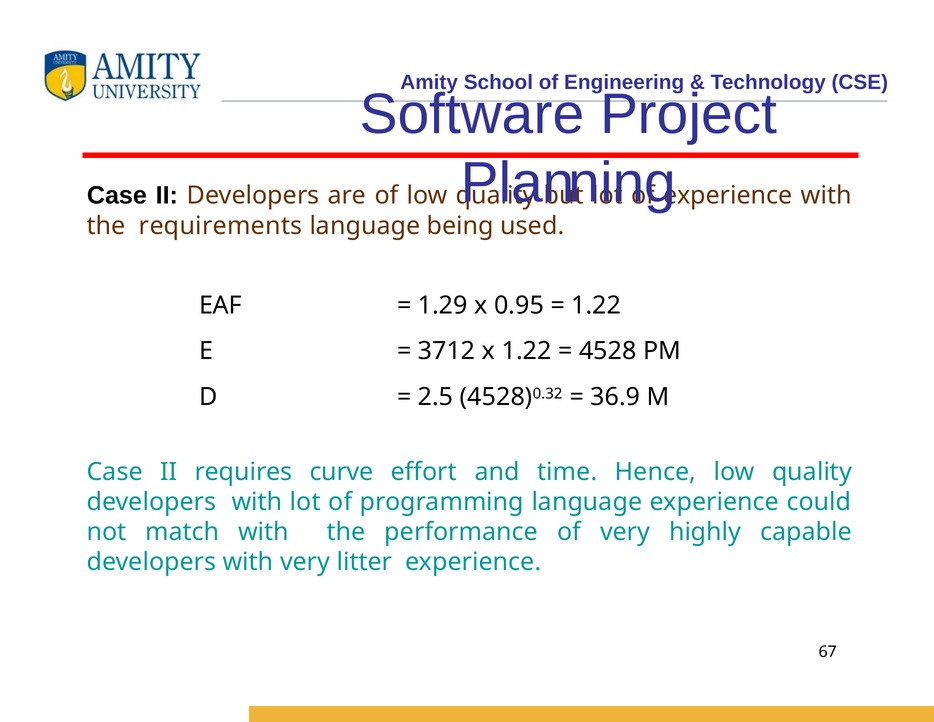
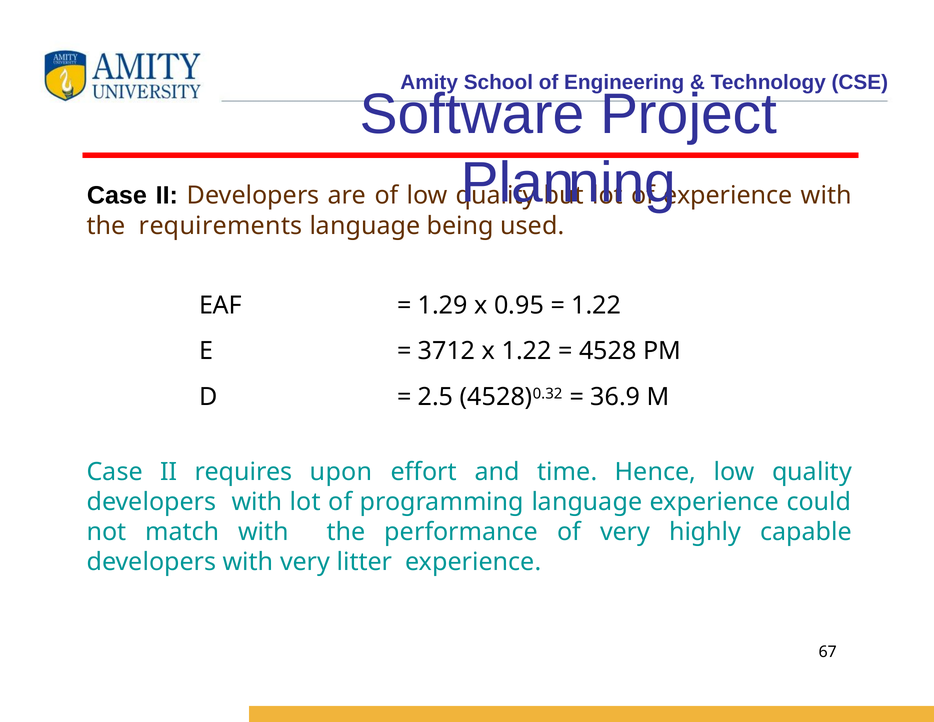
curve: curve -> upon
